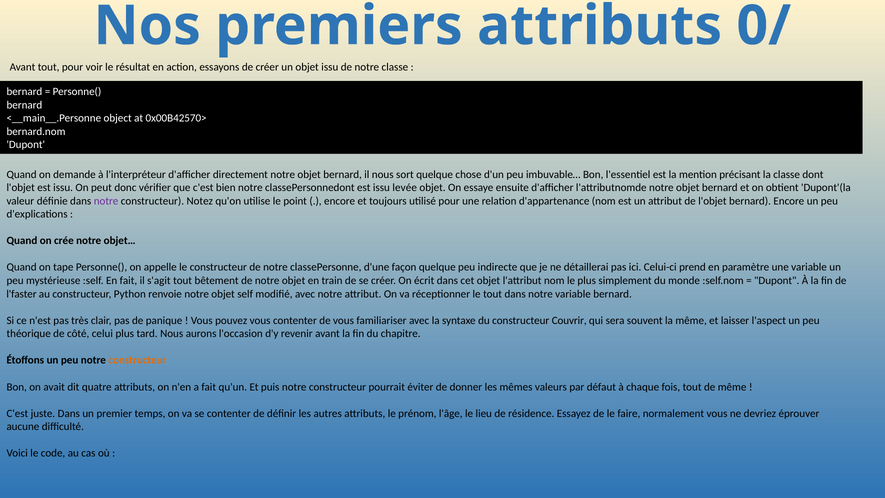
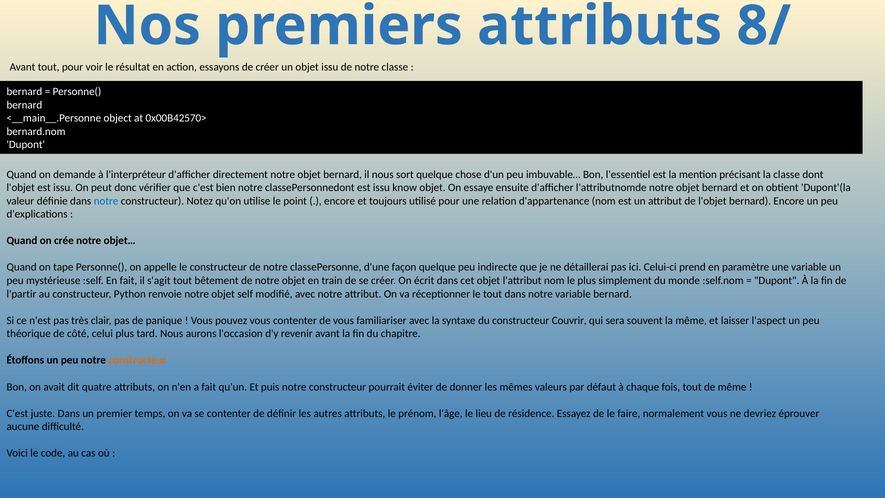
0/: 0/ -> 8/
levée: levée -> know
notre at (106, 201) colour: purple -> blue
l'faster: l'faster -> l'partir
